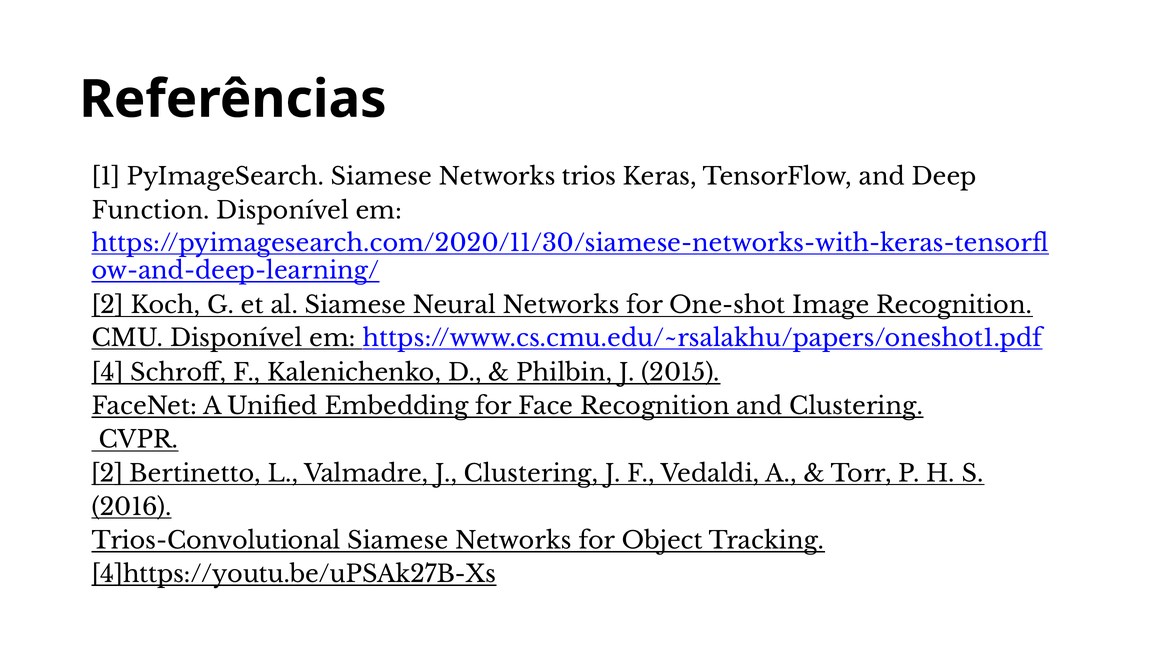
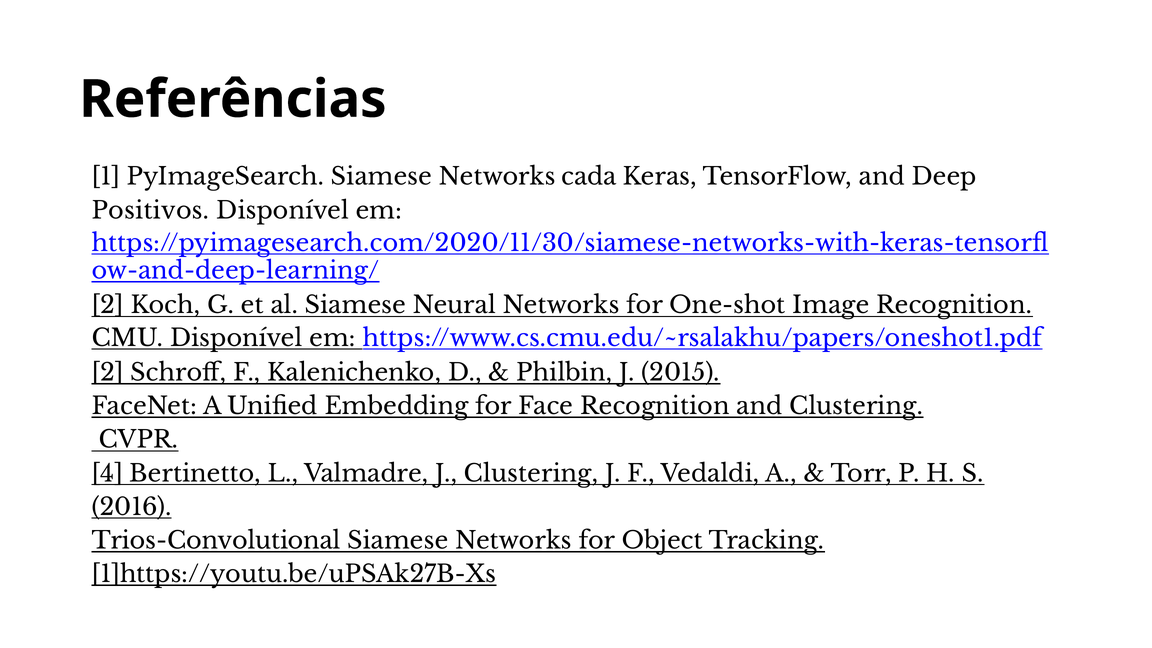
trios: trios -> cada
Function: Function -> Positivos
4 at (108, 373): 4 -> 2
2 at (107, 474): 2 -> 4
4]https://youtu.be/uPSAk27B-Xs: 4]https://youtu.be/uPSAk27B-Xs -> 1]https://youtu.be/uPSAk27B-Xs
